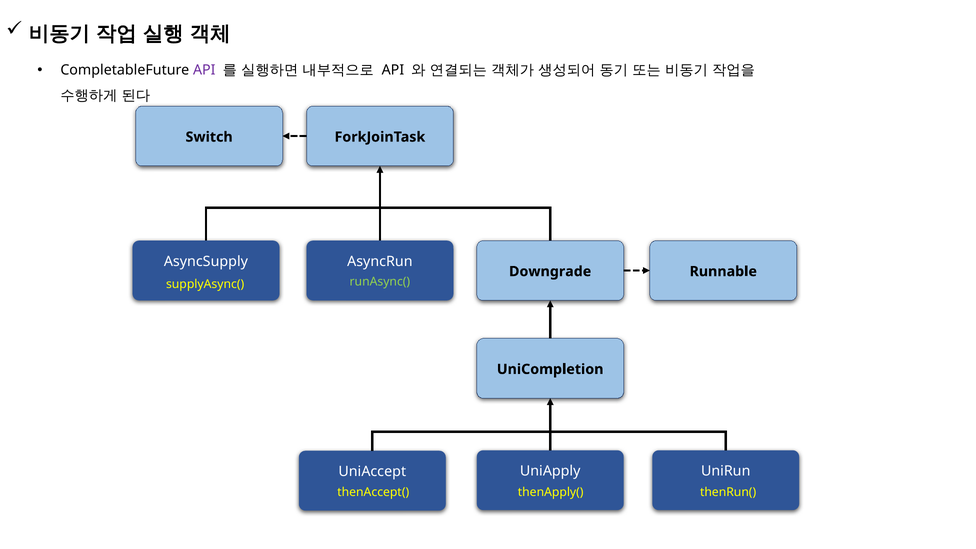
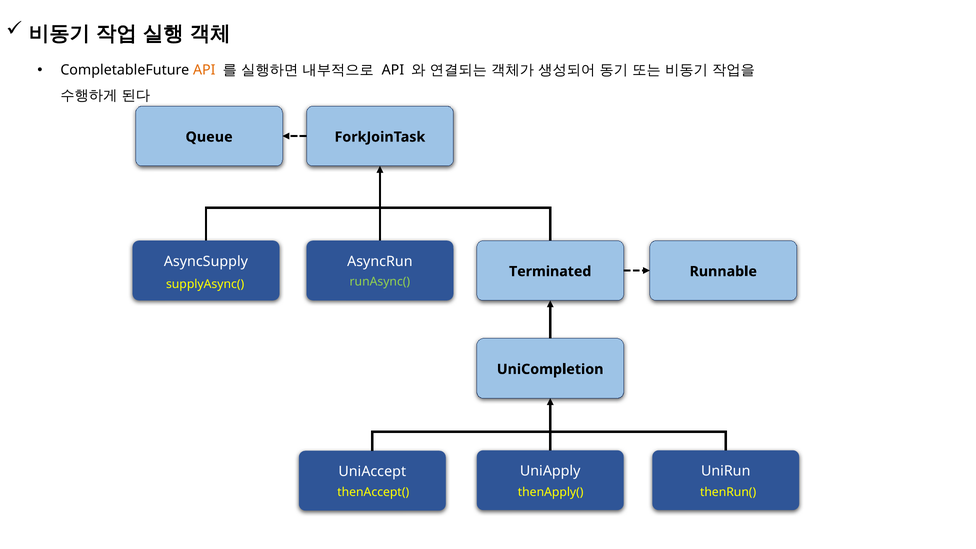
API at (204, 70) colour: purple -> orange
Switch: Switch -> Queue
Downgrade: Downgrade -> Terminated
